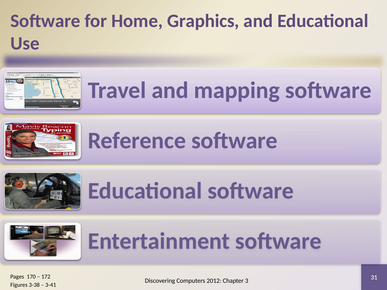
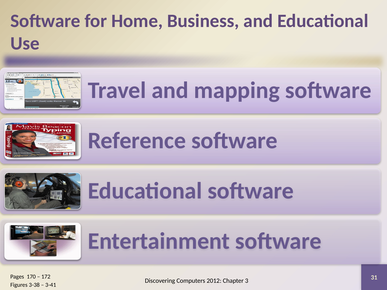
Graphics: Graphics -> Business
